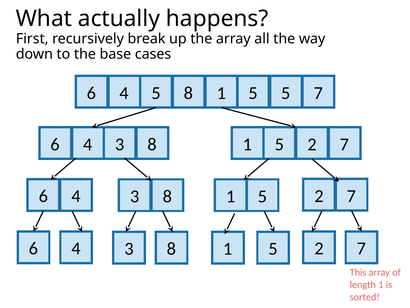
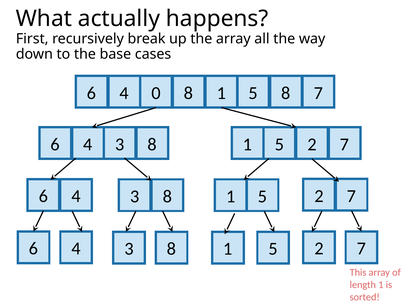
4 5: 5 -> 0
5 5: 5 -> 8
